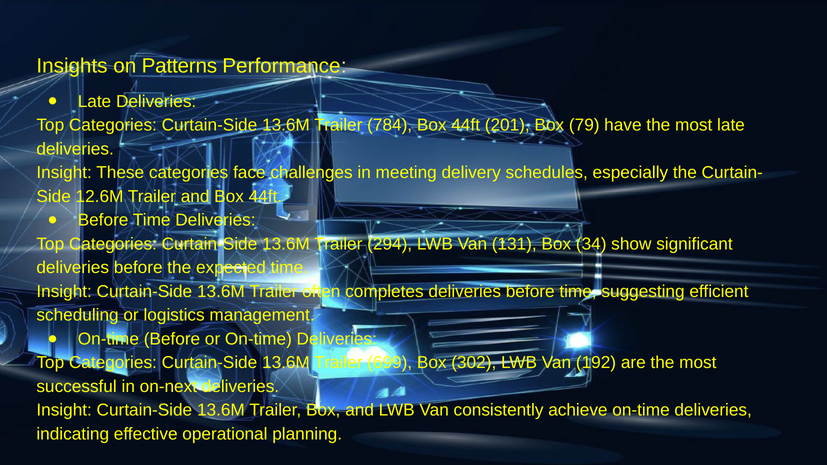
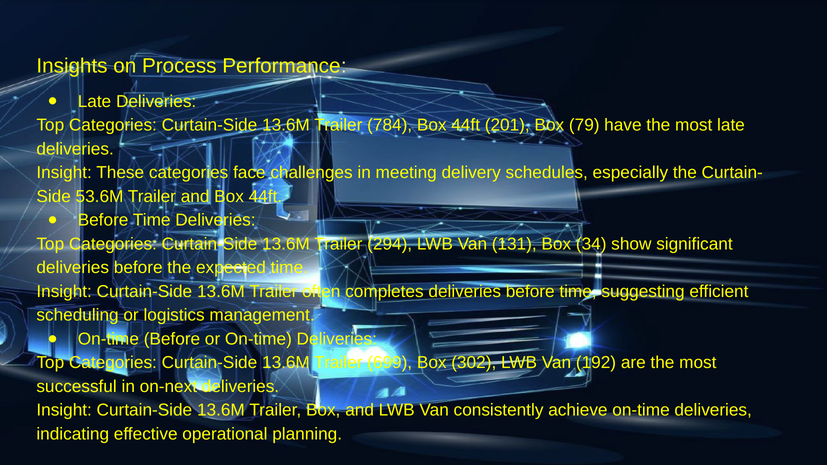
Patterns: Patterns -> Process
12.6M: 12.6M -> 53.6M
